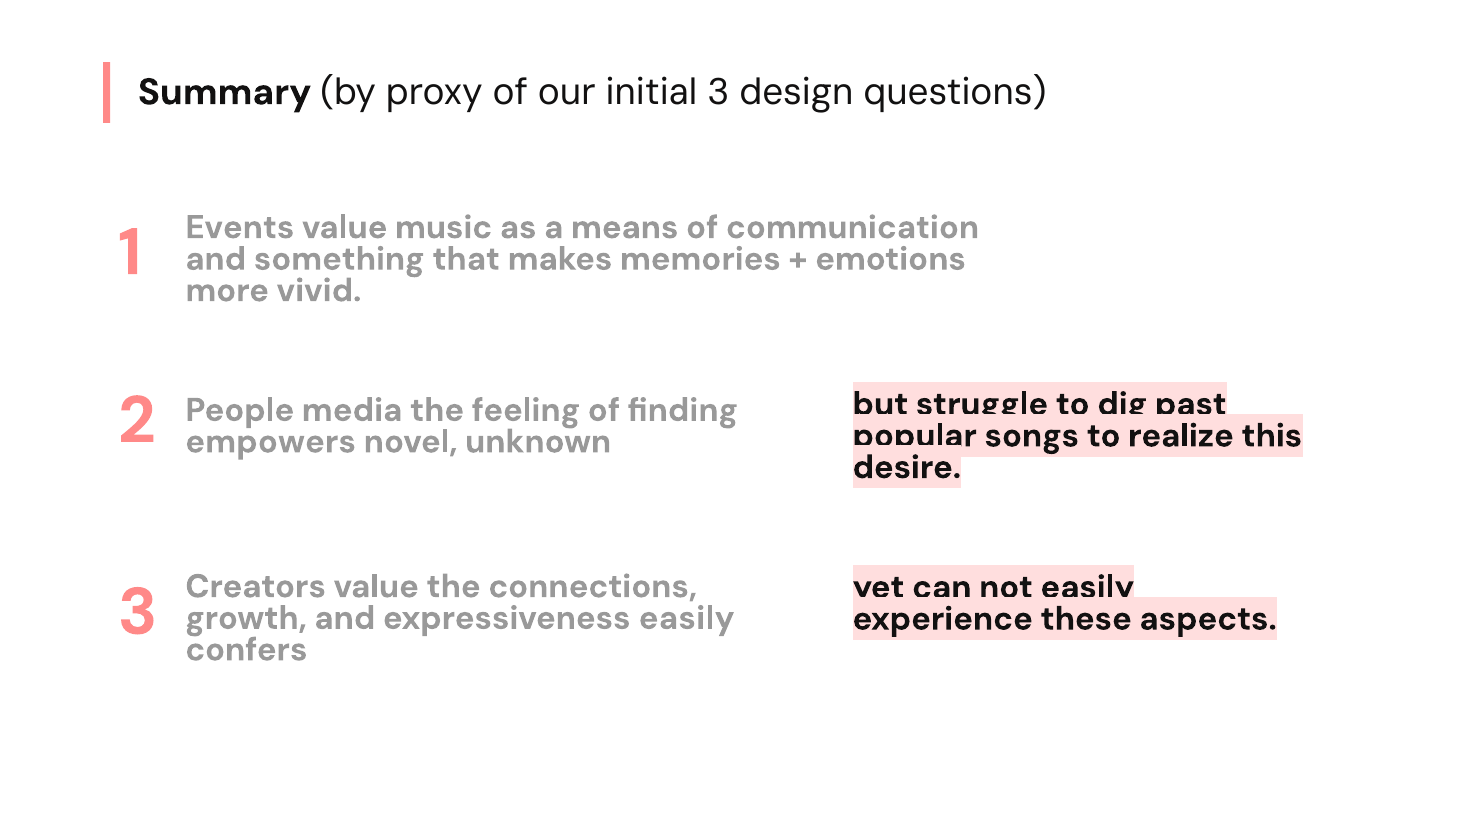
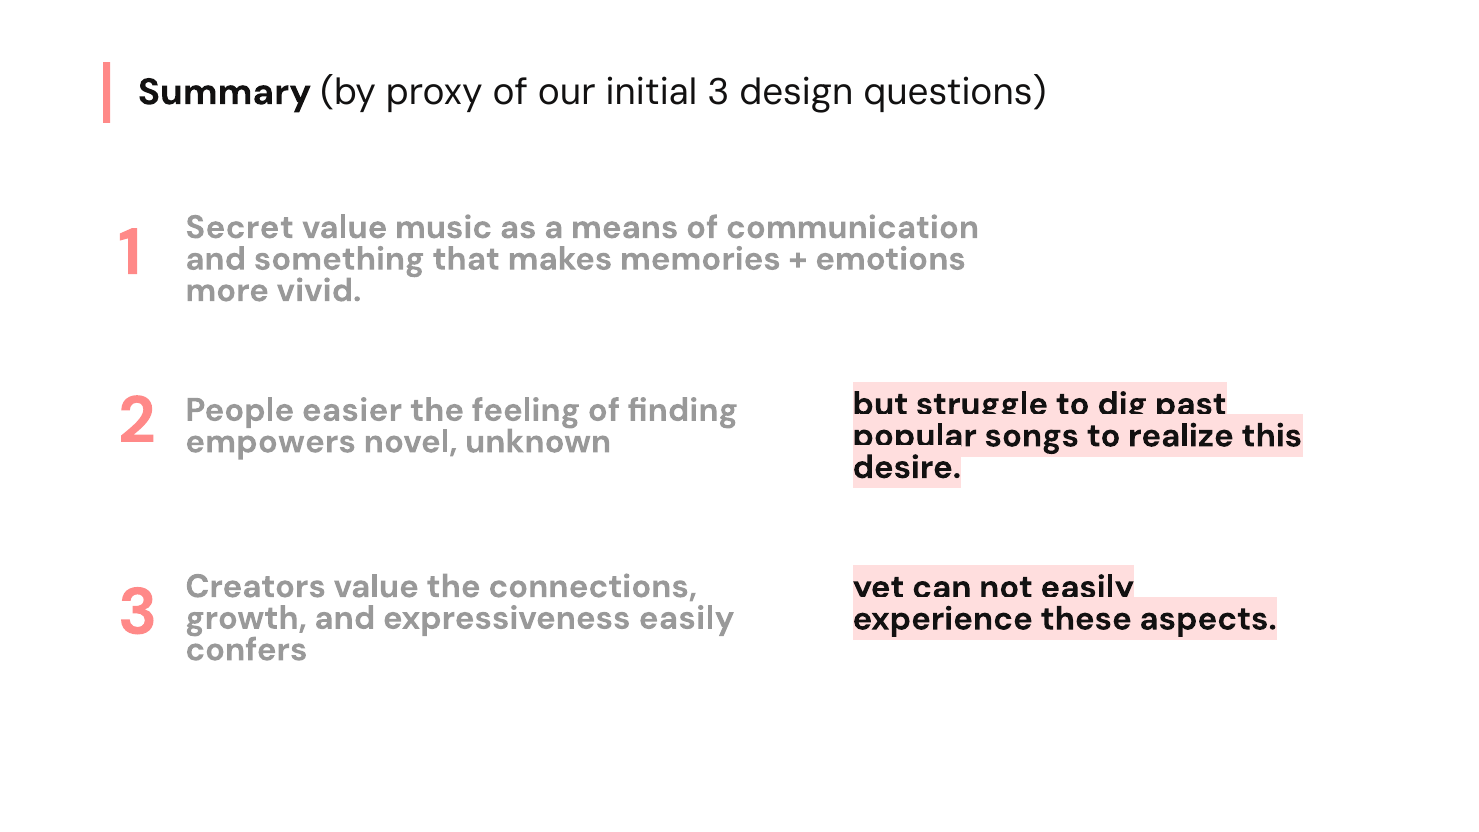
Events: Events -> Secret
media: media -> easier
